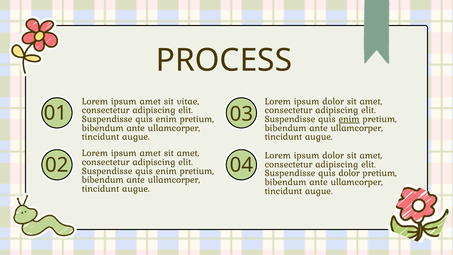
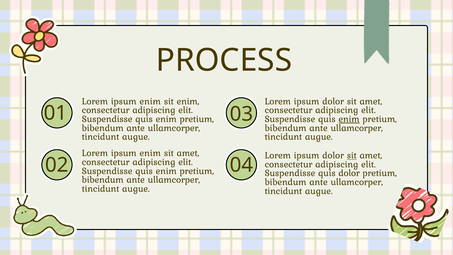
amet at (150, 101): amet -> enim
sit vitae: vitae -> enim
amet at (150, 153): amet -> enim
sit at (352, 155) underline: none -> present
